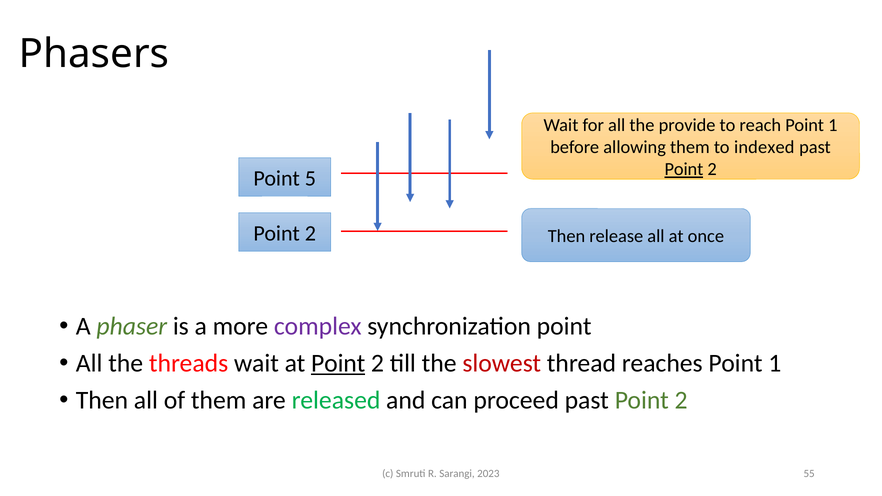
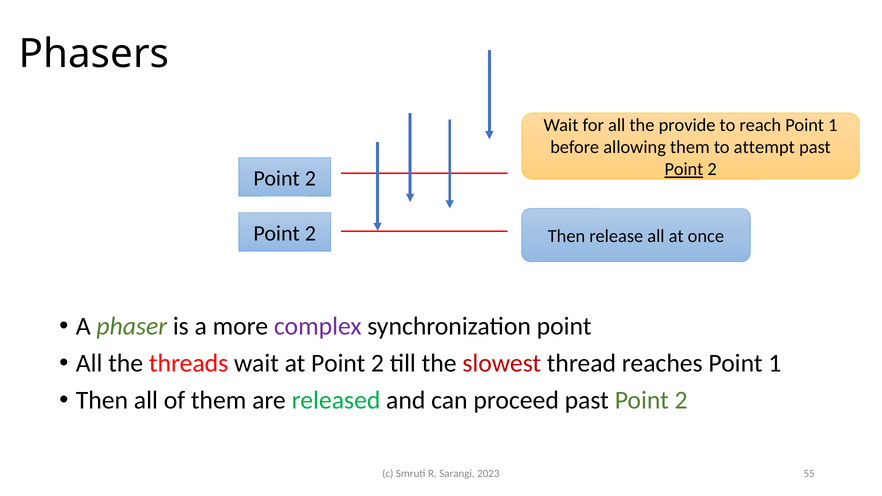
indexed: indexed -> attempt
5 at (310, 178): 5 -> 2
Point at (338, 363) underline: present -> none
